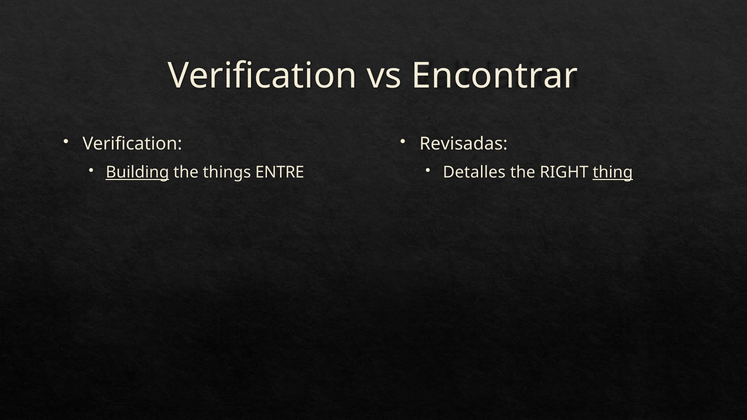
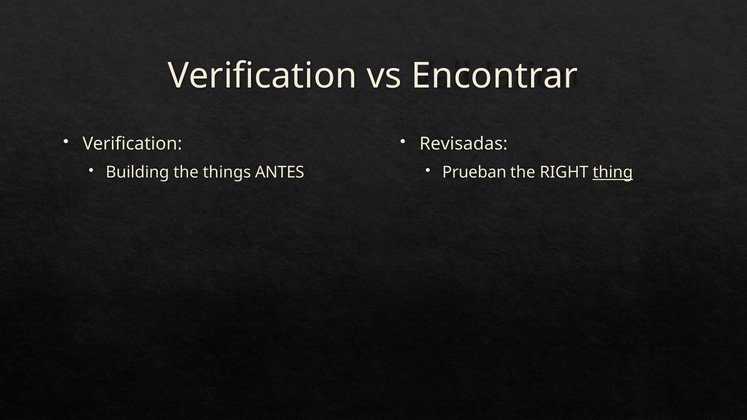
Building underline: present -> none
ENTRE: ENTRE -> ANTES
Detalles: Detalles -> Prueban
